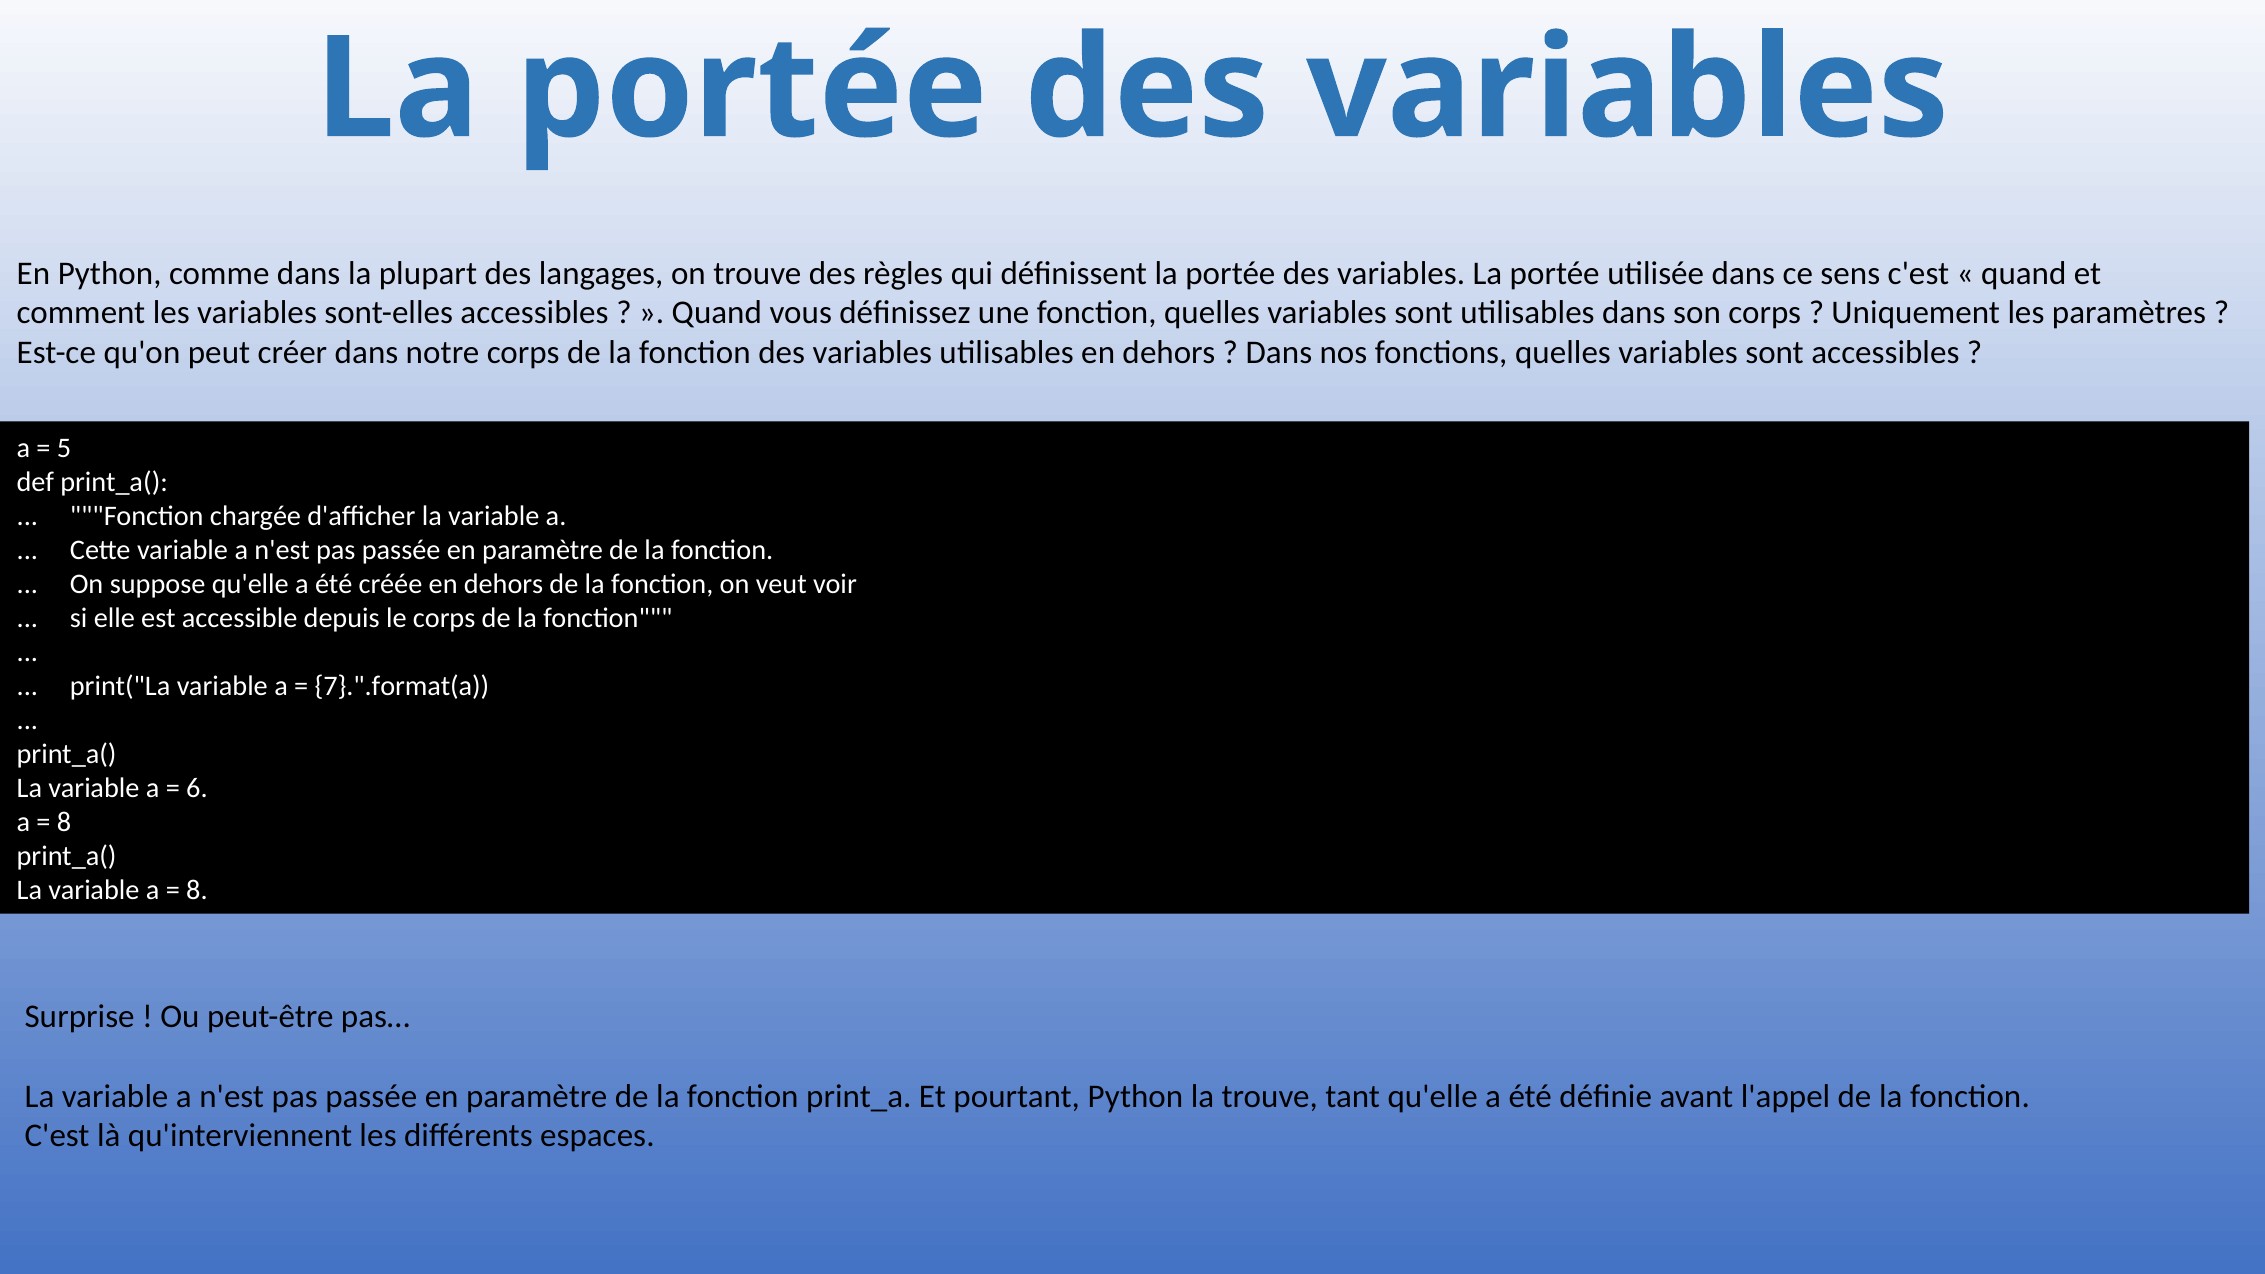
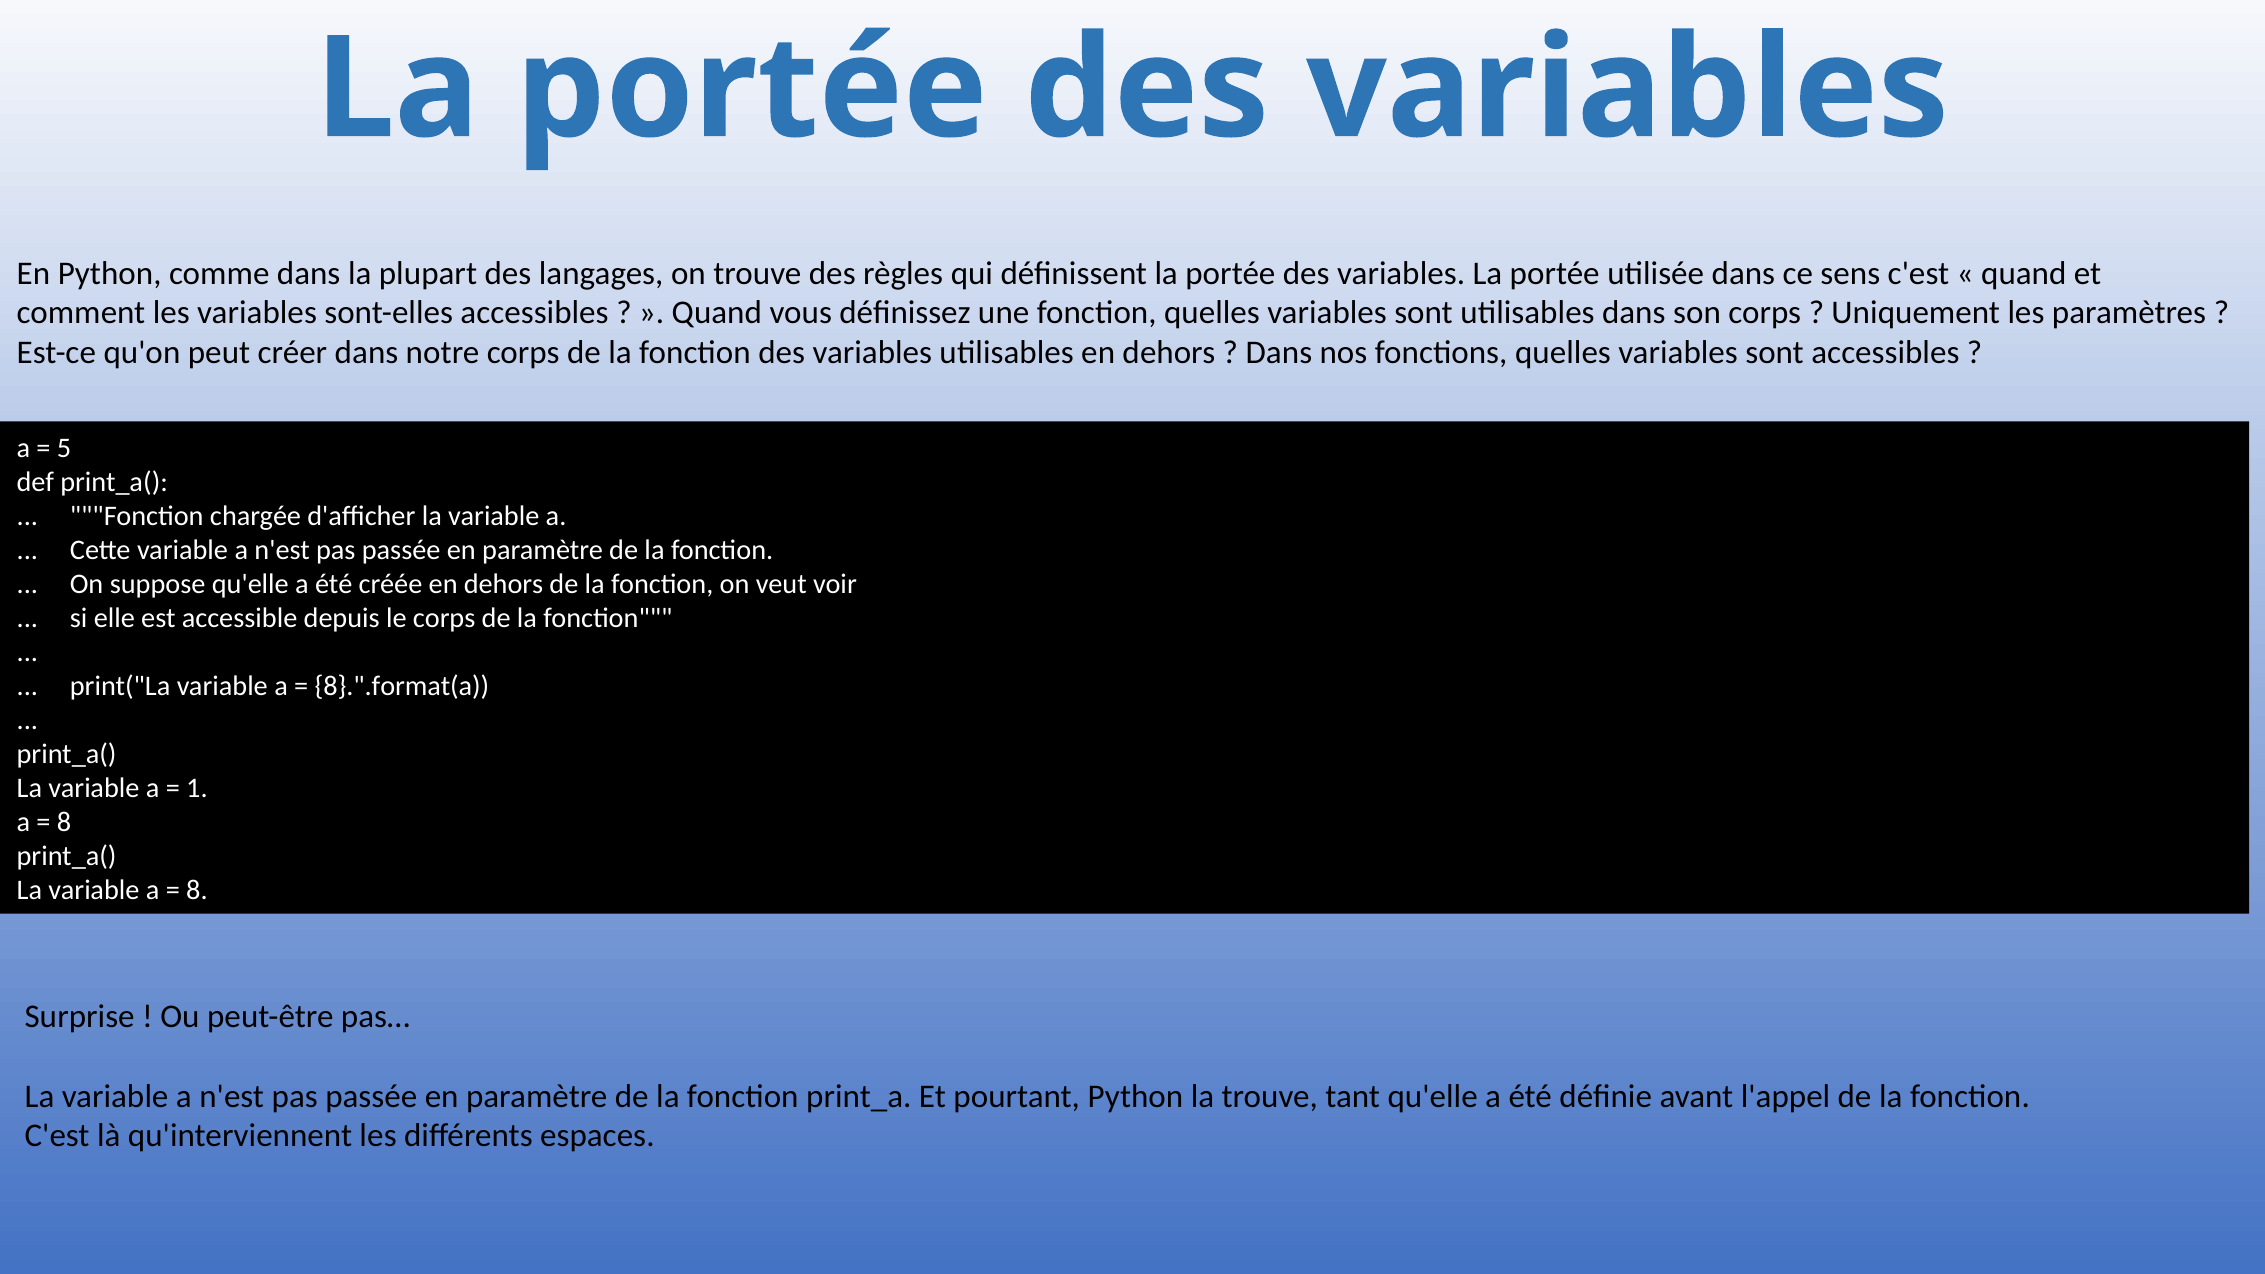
7}.".format(a: 7}.".format(a -> 8}.".format(a
6: 6 -> 1
